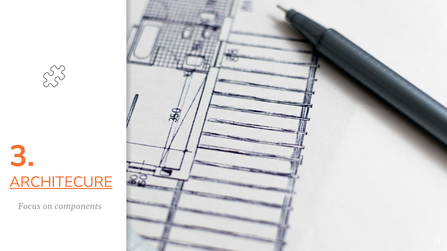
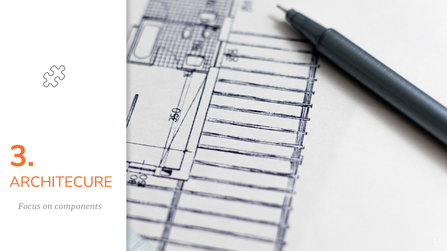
ARCHITECURE underline: present -> none
